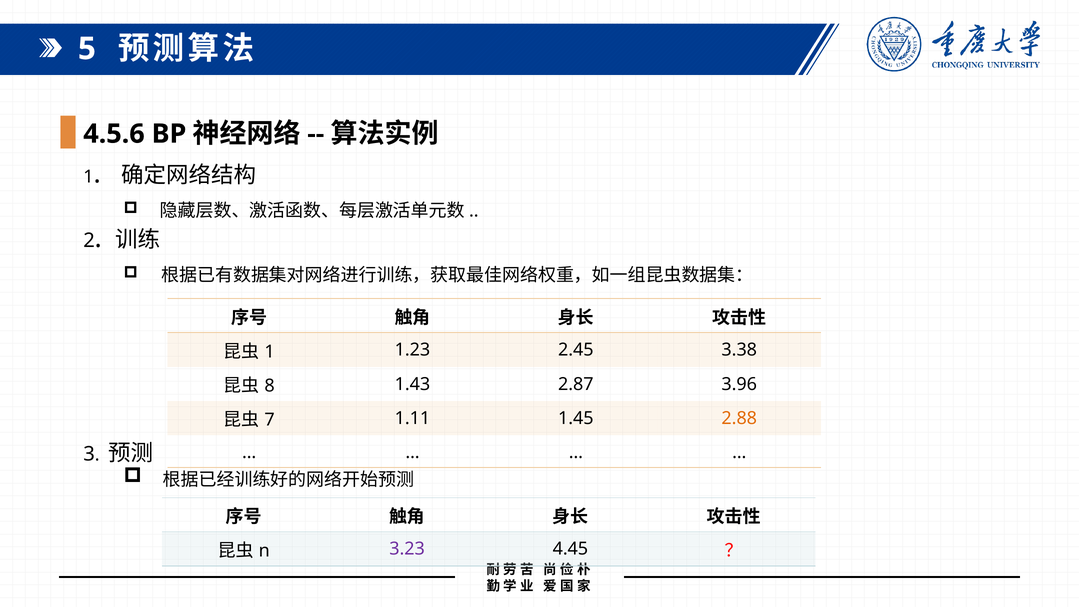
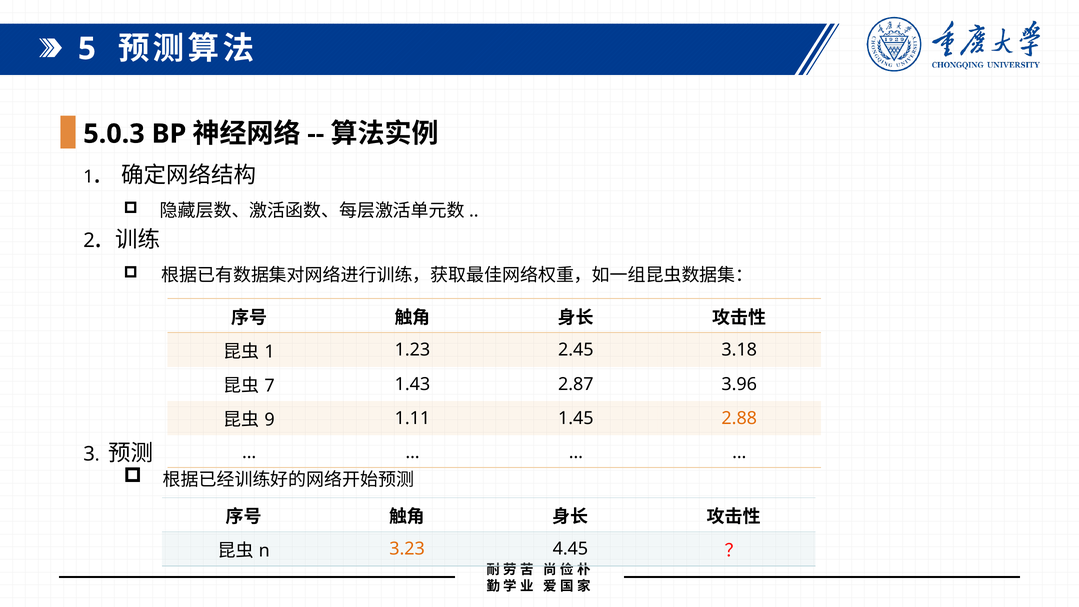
4.5.6: 4.5.6 -> 5.0.3
3.38: 3.38 -> 3.18
8: 8 -> 7
7: 7 -> 9
3.23 colour: purple -> orange
